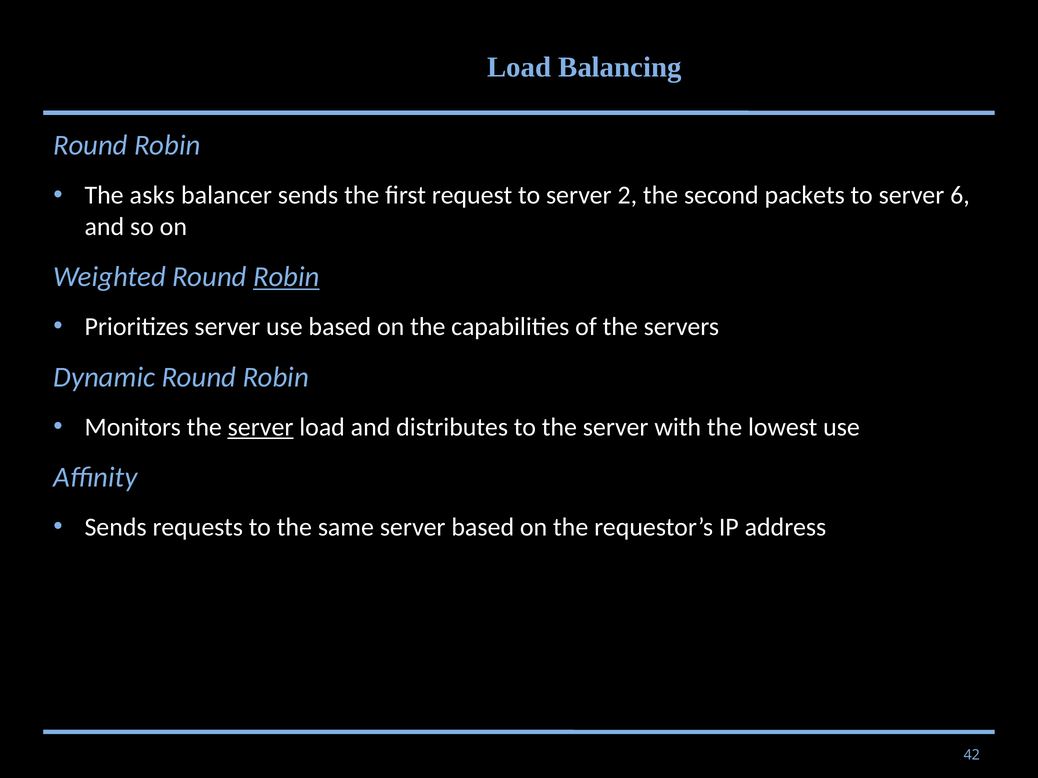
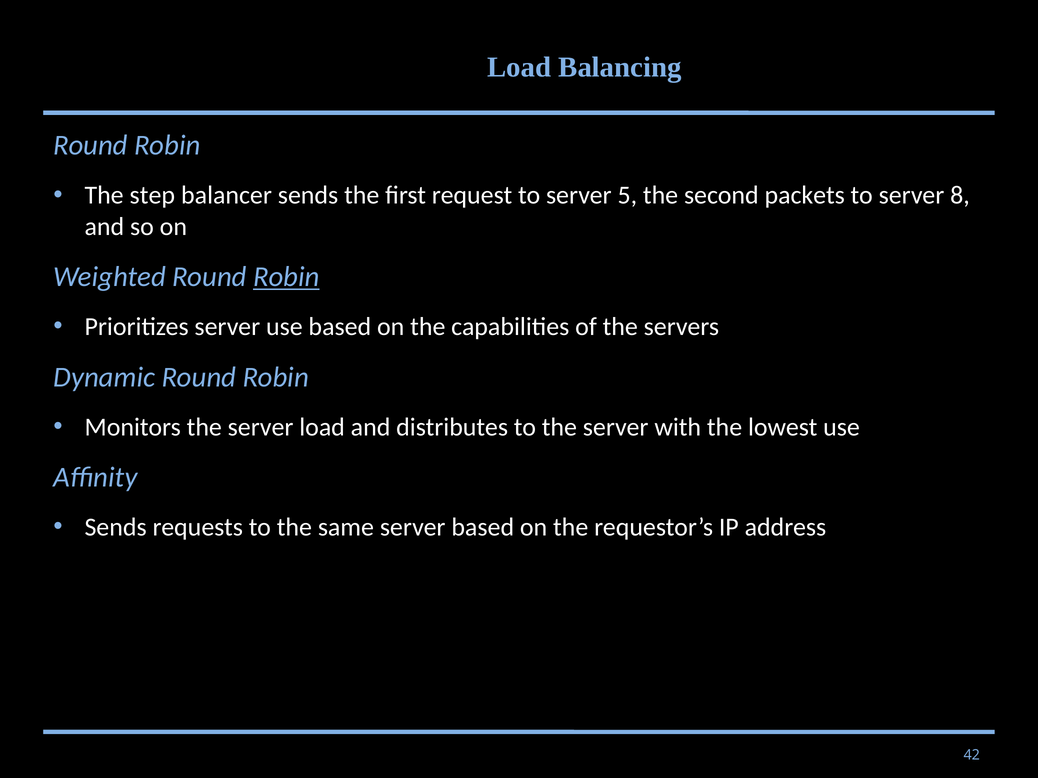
asks: asks -> step
2: 2 -> 5
6: 6 -> 8
server at (261, 427) underline: present -> none
